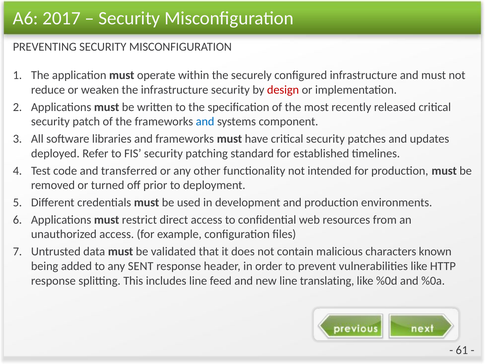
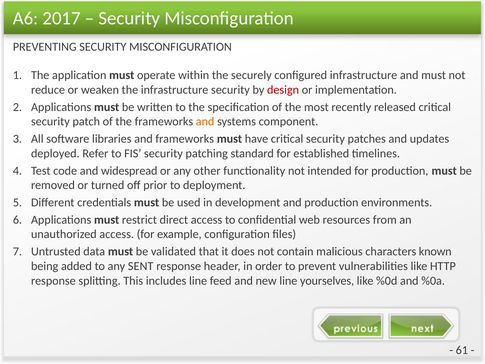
and at (205, 122) colour: blue -> orange
transferred: transferred -> widespread
translating: translating -> yourselves
